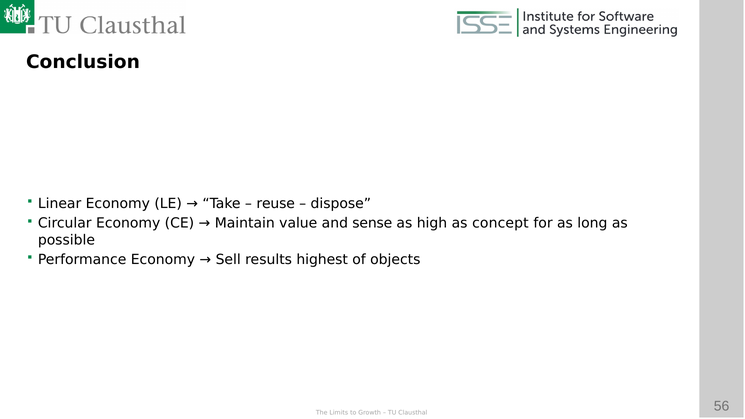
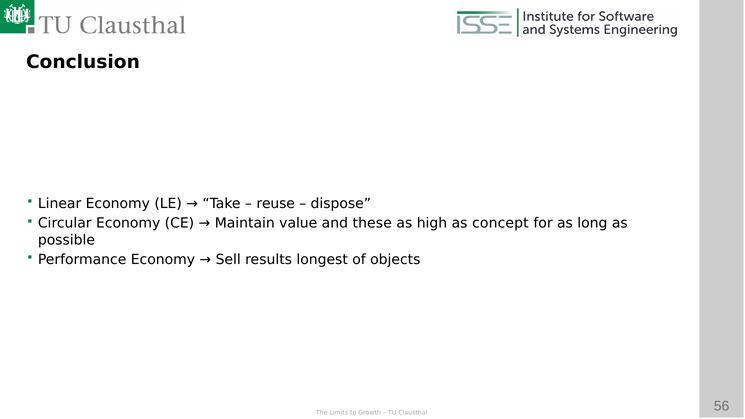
sense: sense -> these
highest: highest -> longest
